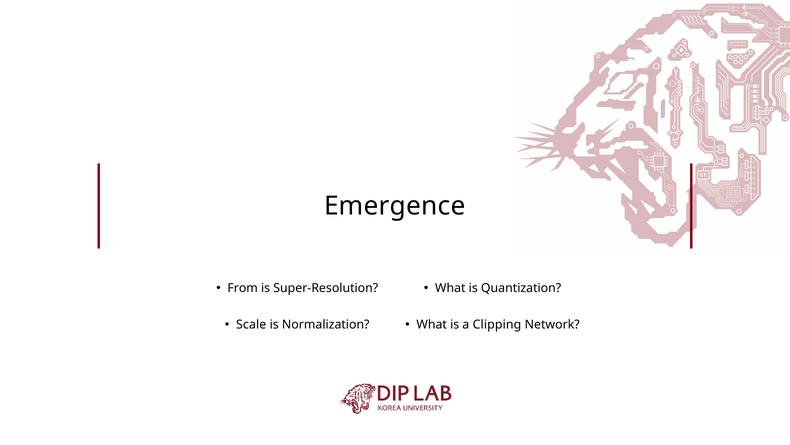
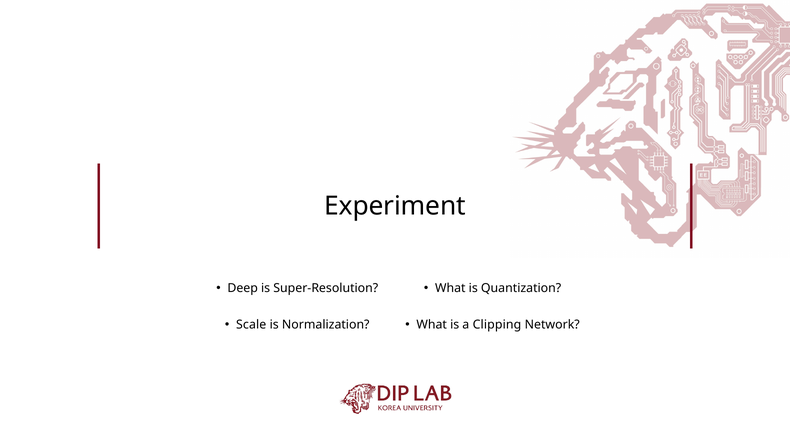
Emergence: Emergence -> Experiment
From: From -> Deep
